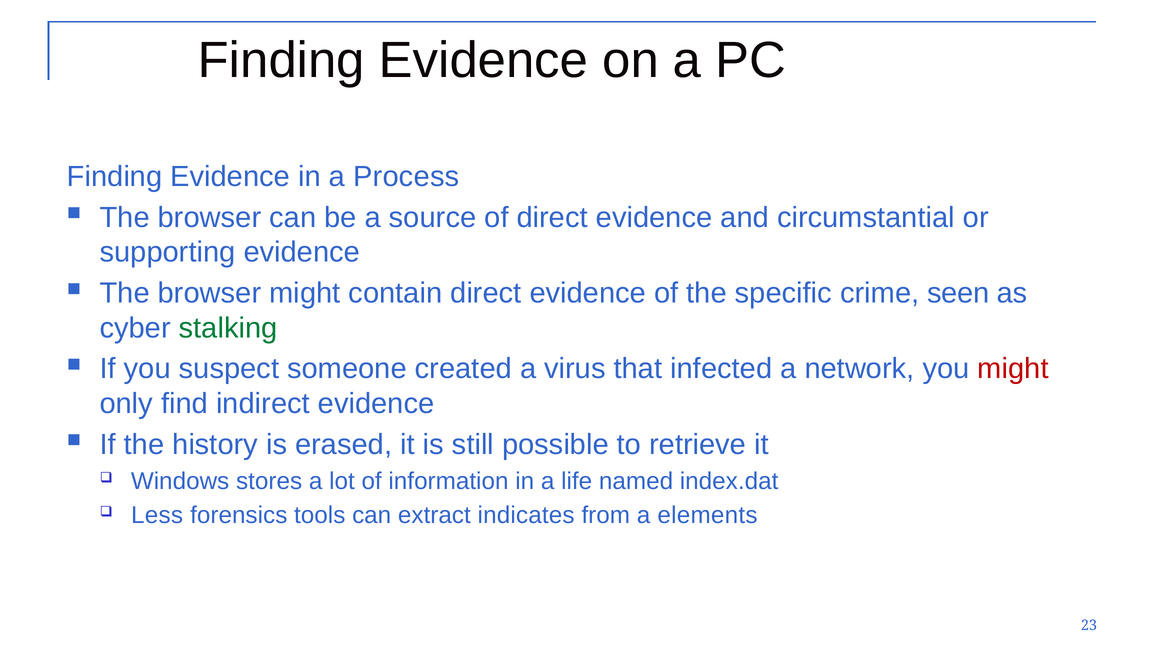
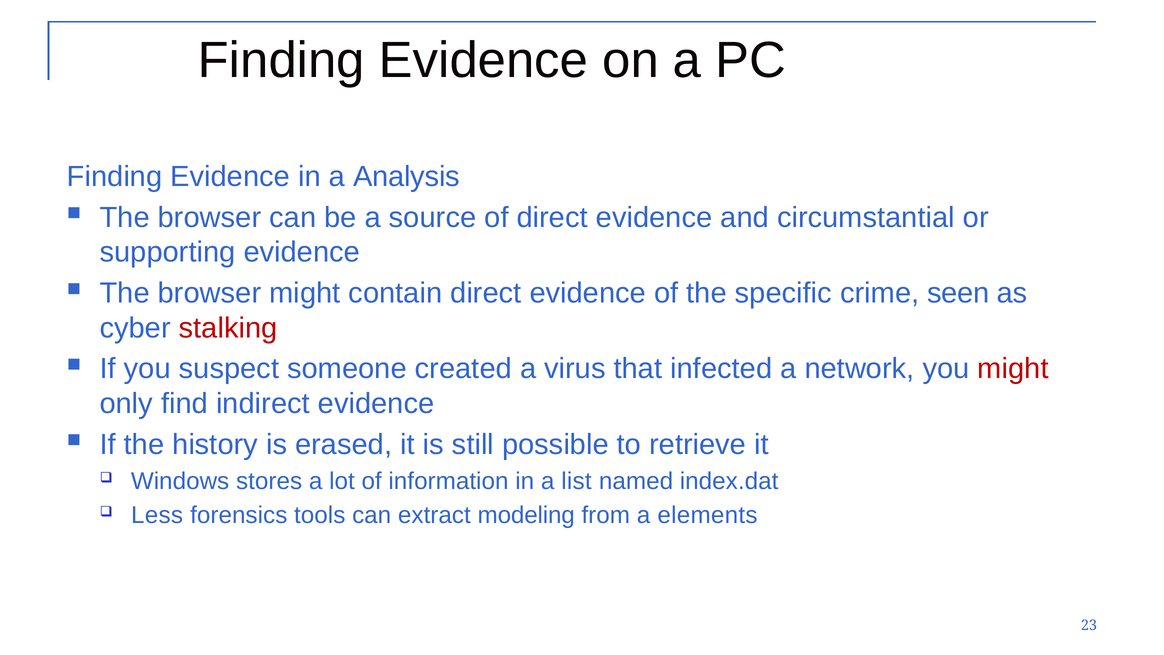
Process: Process -> Analysis
stalking colour: green -> red
life: life -> list
indicates: indicates -> modeling
